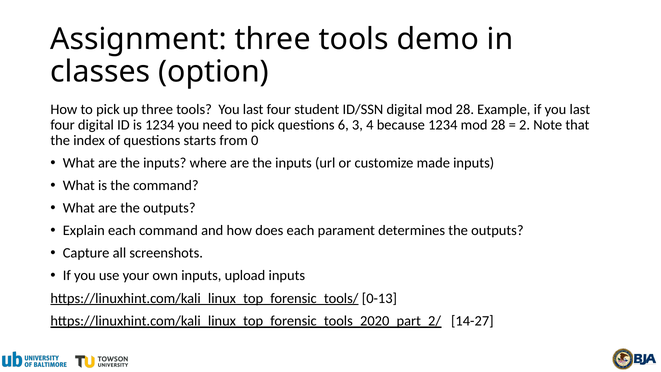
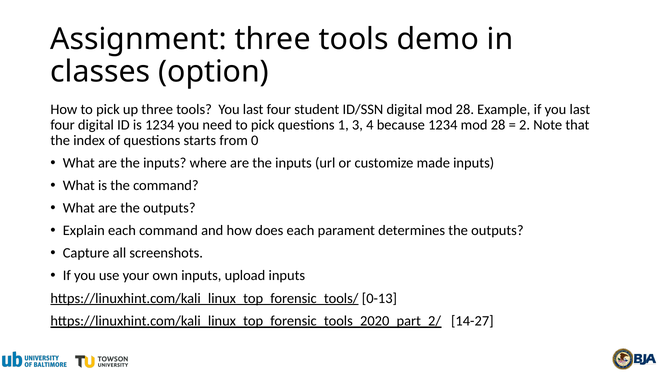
6: 6 -> 1
